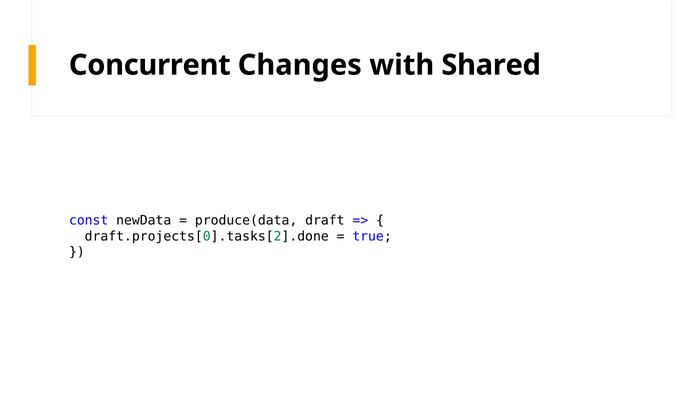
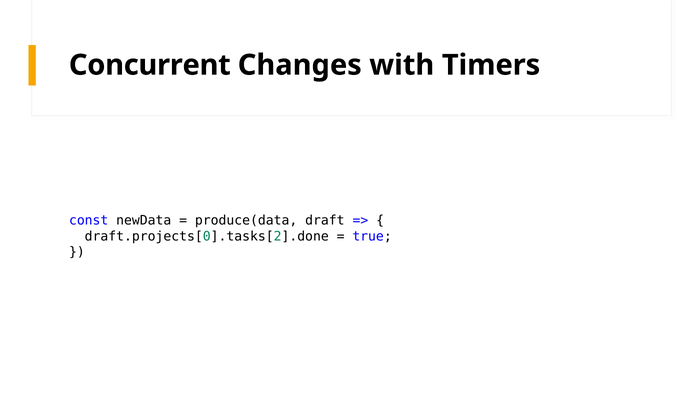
Shared: Shared -> Timers
